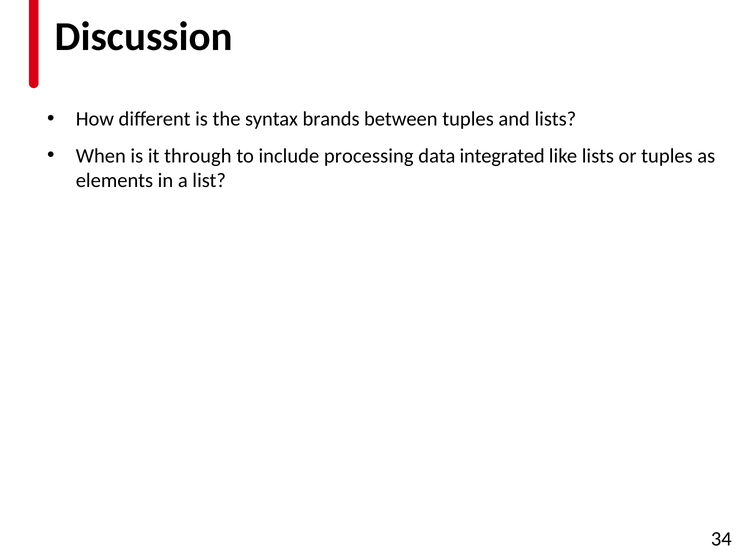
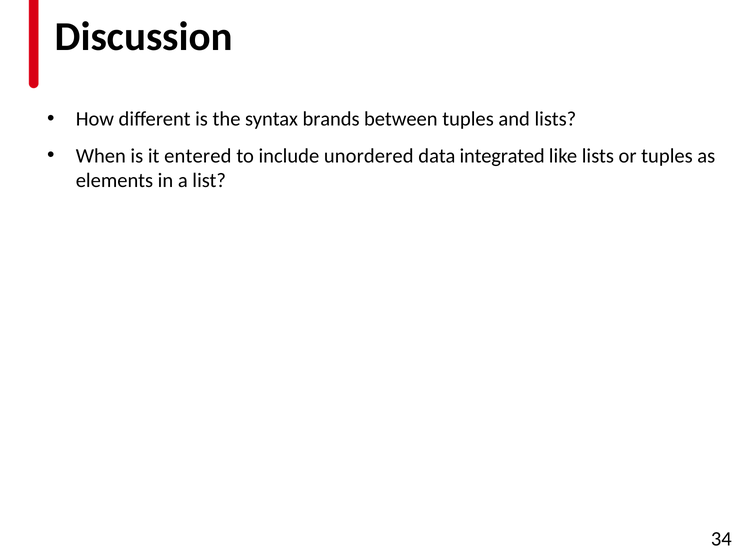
through: through -> entered
processing: processing -> unordered
